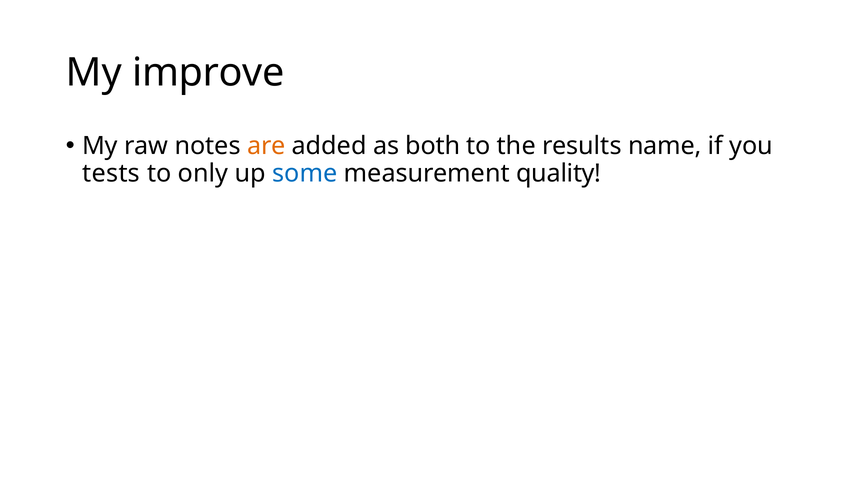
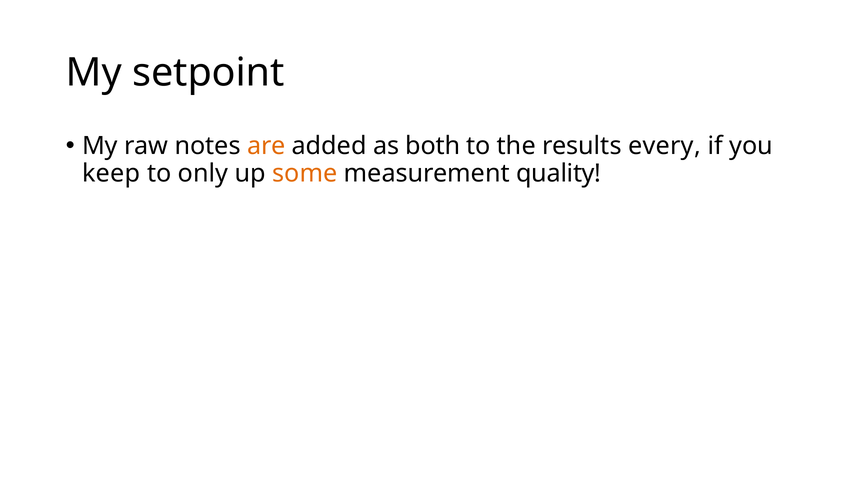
improve: improve -> setpoint
name: name -> every
tests: tests -> keep
some colour: blue -> orange
